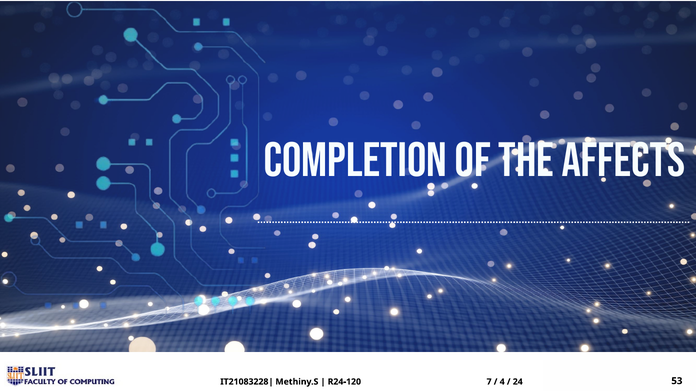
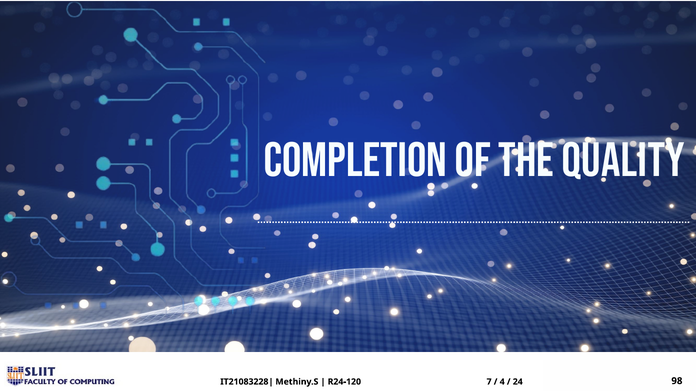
AFFECTS: AFFECTS -> QUALITY
53: 53 -> 98
